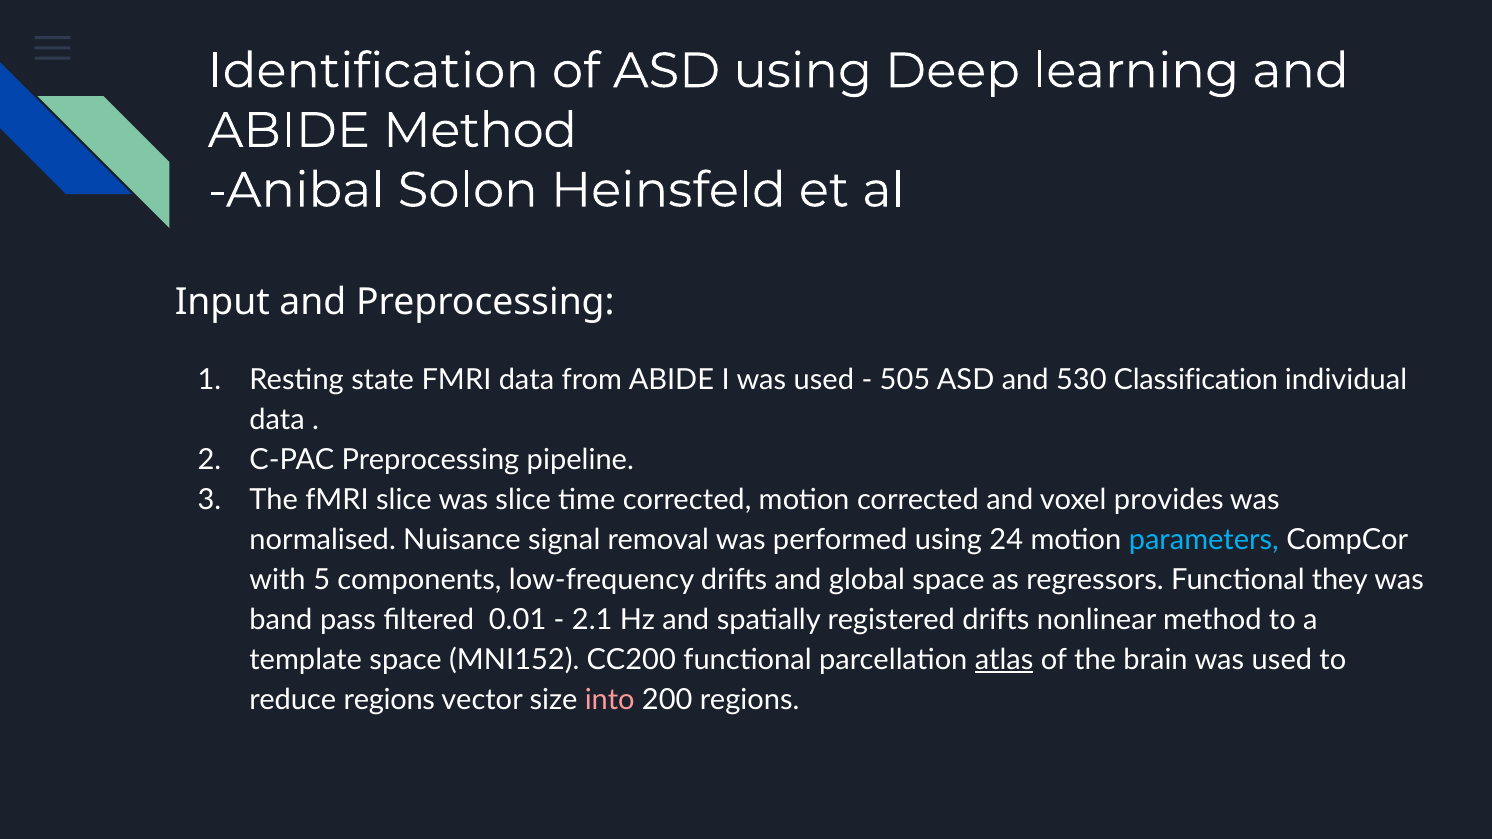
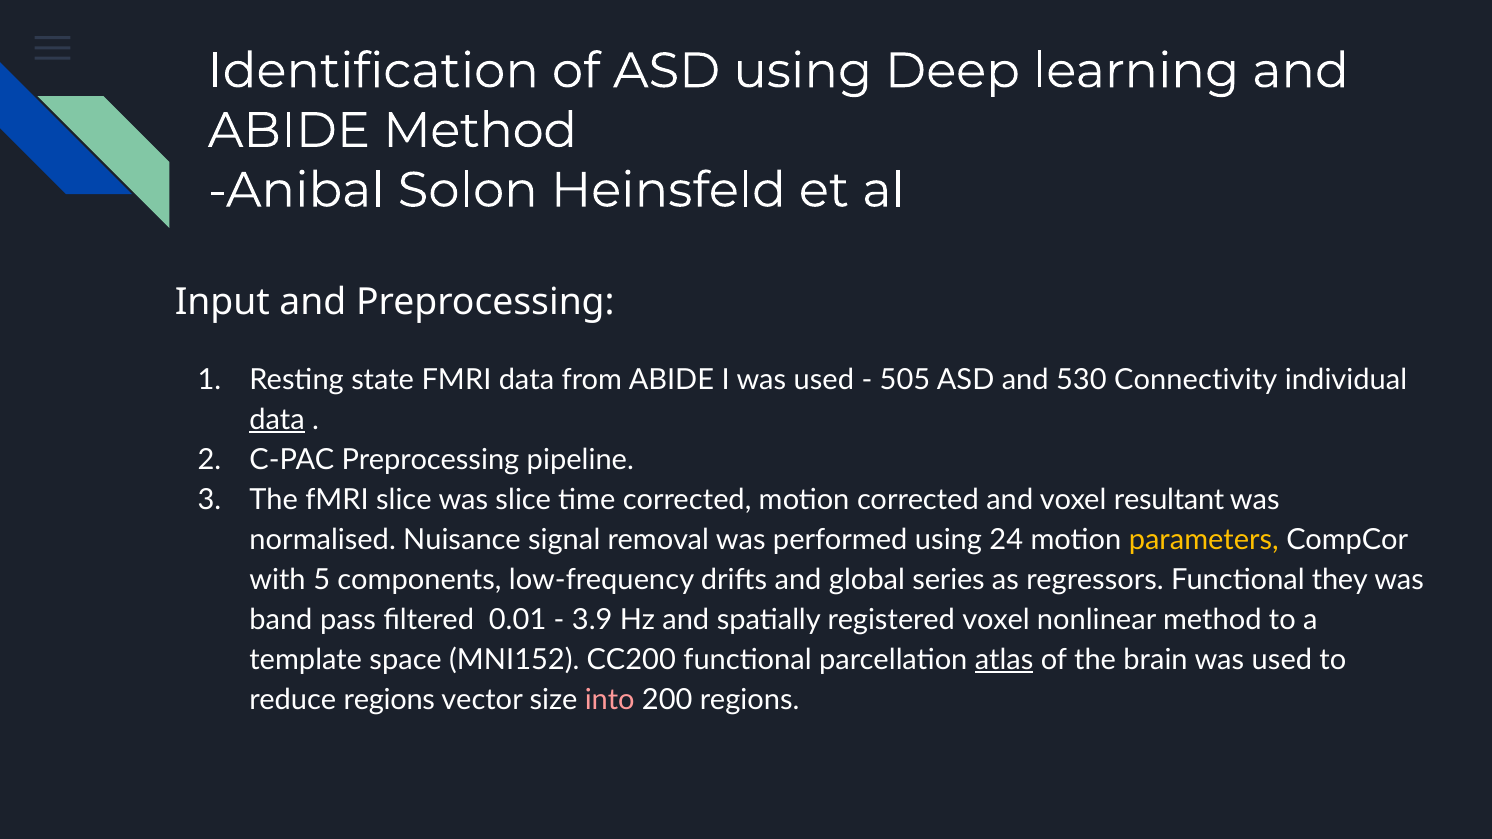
Classification: Classification -> Connectivity
data at (277, 420) underline: none -> present
provides: provides -> resultant
parameters colour: light blue -> yellow
global space: space -> series
2.1: 2.1 -> 3.9
registered drifts: drifts -> voxel
